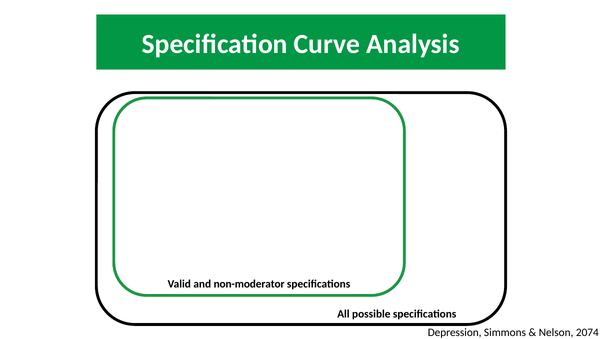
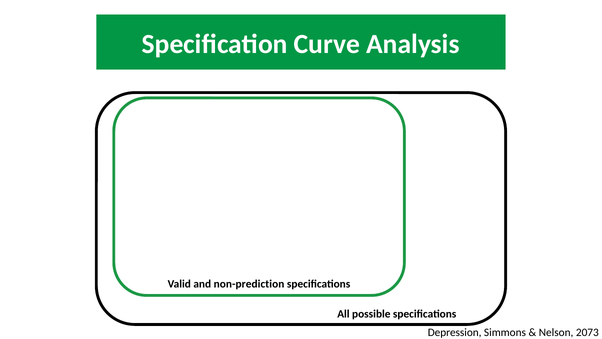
non-moderator: non-moderator -> non-prediction
2074: 2074 -> 2073
